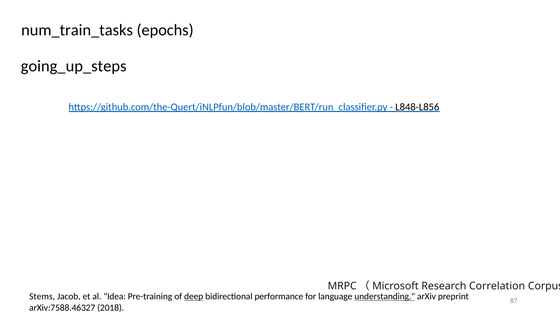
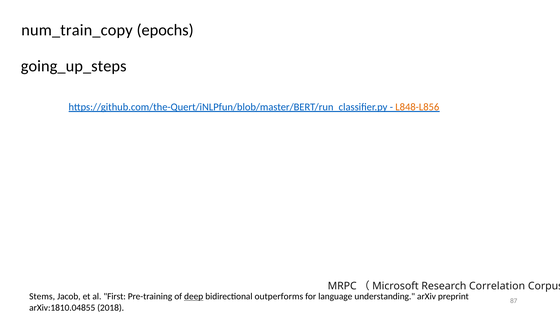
num_train_tasks: num_train_tasks -> num_train_copy
L848-L856 colour: black -> orange
Idea: Idea -> First
performance: performance -> outperforms
understanding underline: present -> none
arXiv:7588.46327: arXiv:7588.46327 -> arXiv:1810.04855
